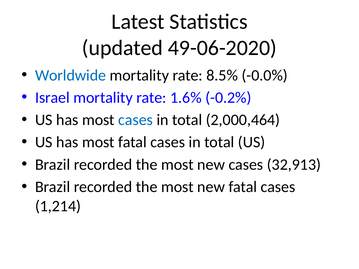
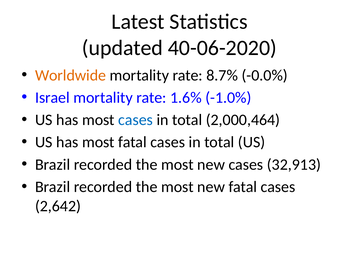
49-06-2020: 49-06-2020 -> 40-06-2020
Worldwide colour: blue -> orange
8.5%: 8.5% -> 8.7%
-0.2%: -0.2% -> -1.0%
1,214: 1,214 -> 2,642
